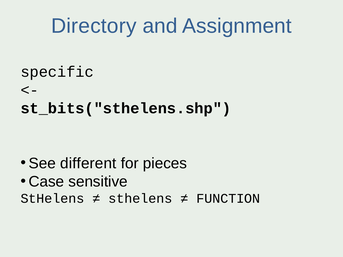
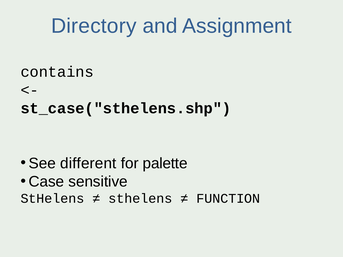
specific: specific -> contains
st_bits("sthelens.shp: st_bits("sthelens.shp -> st_case("sthelens.shp
pieces: pieces -> palette
